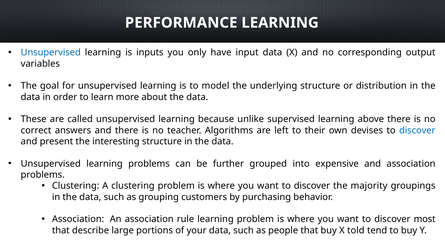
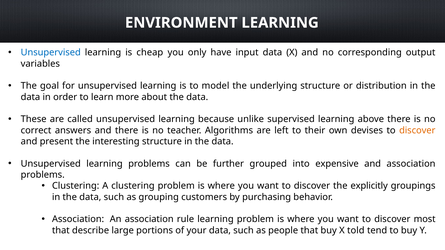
PERFORMANCE: PERFORMANCE -> ENVIRONMENT
inputs: inputs -> cheap
discover at (417, 131) colour: blue -> orange
majority: majority -> explicitly
